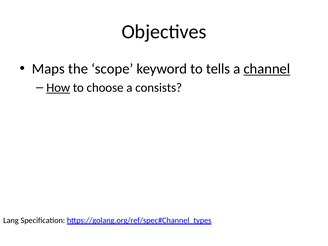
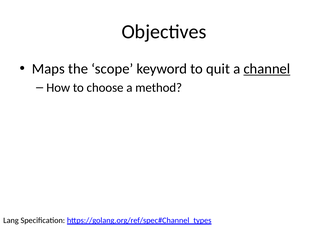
tells: tells -> quit
How underline: present -> none
consists: consists -> method
